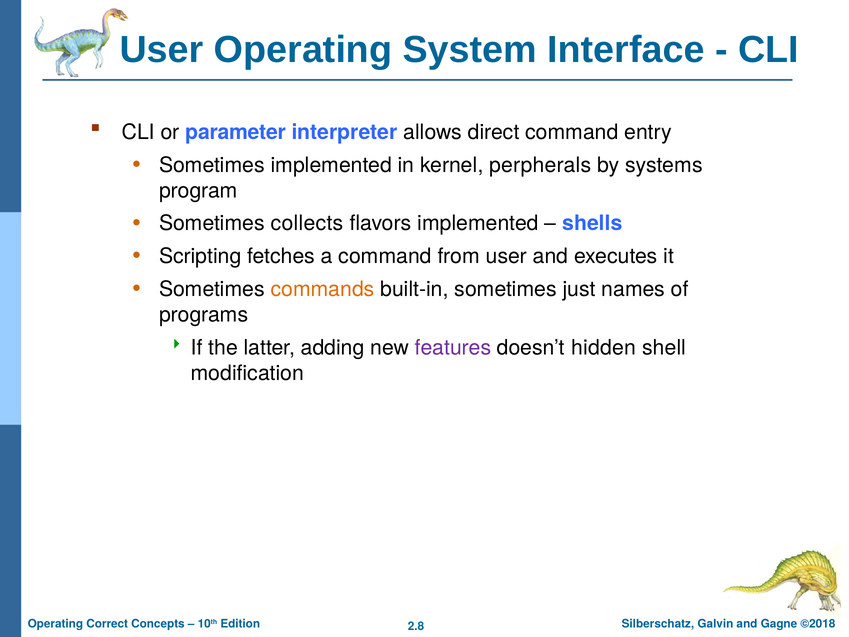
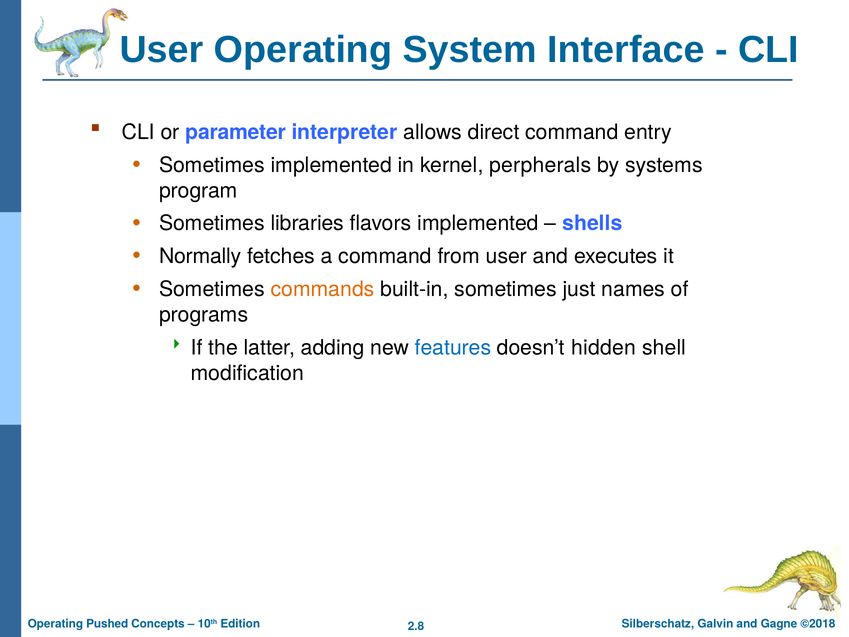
collects: collects -> libraries
Scripting: Scripting -> Normally
features colour: purple -> blue
Correct: Correct -> Pushed
